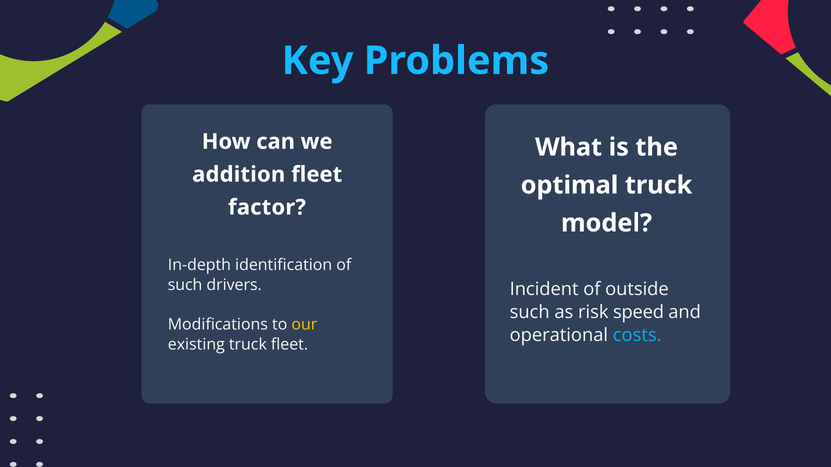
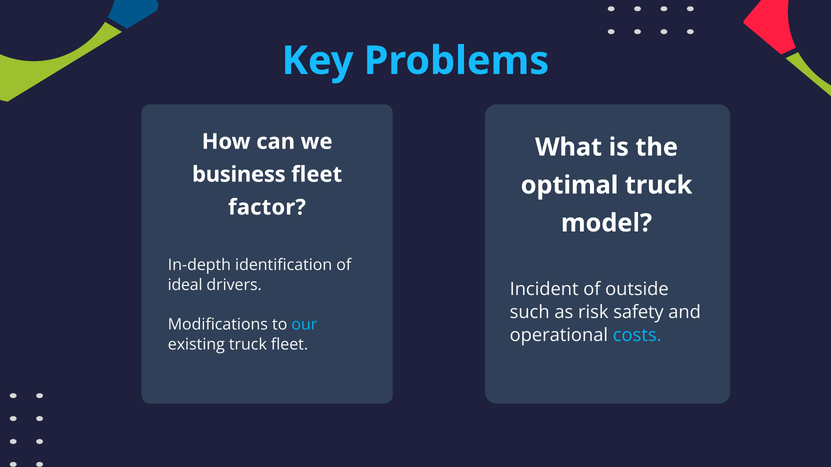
addition: addition -> business
such at (185, 285): such -> ideal
speed: speed -> safety
our colour: yellow -> light blue
